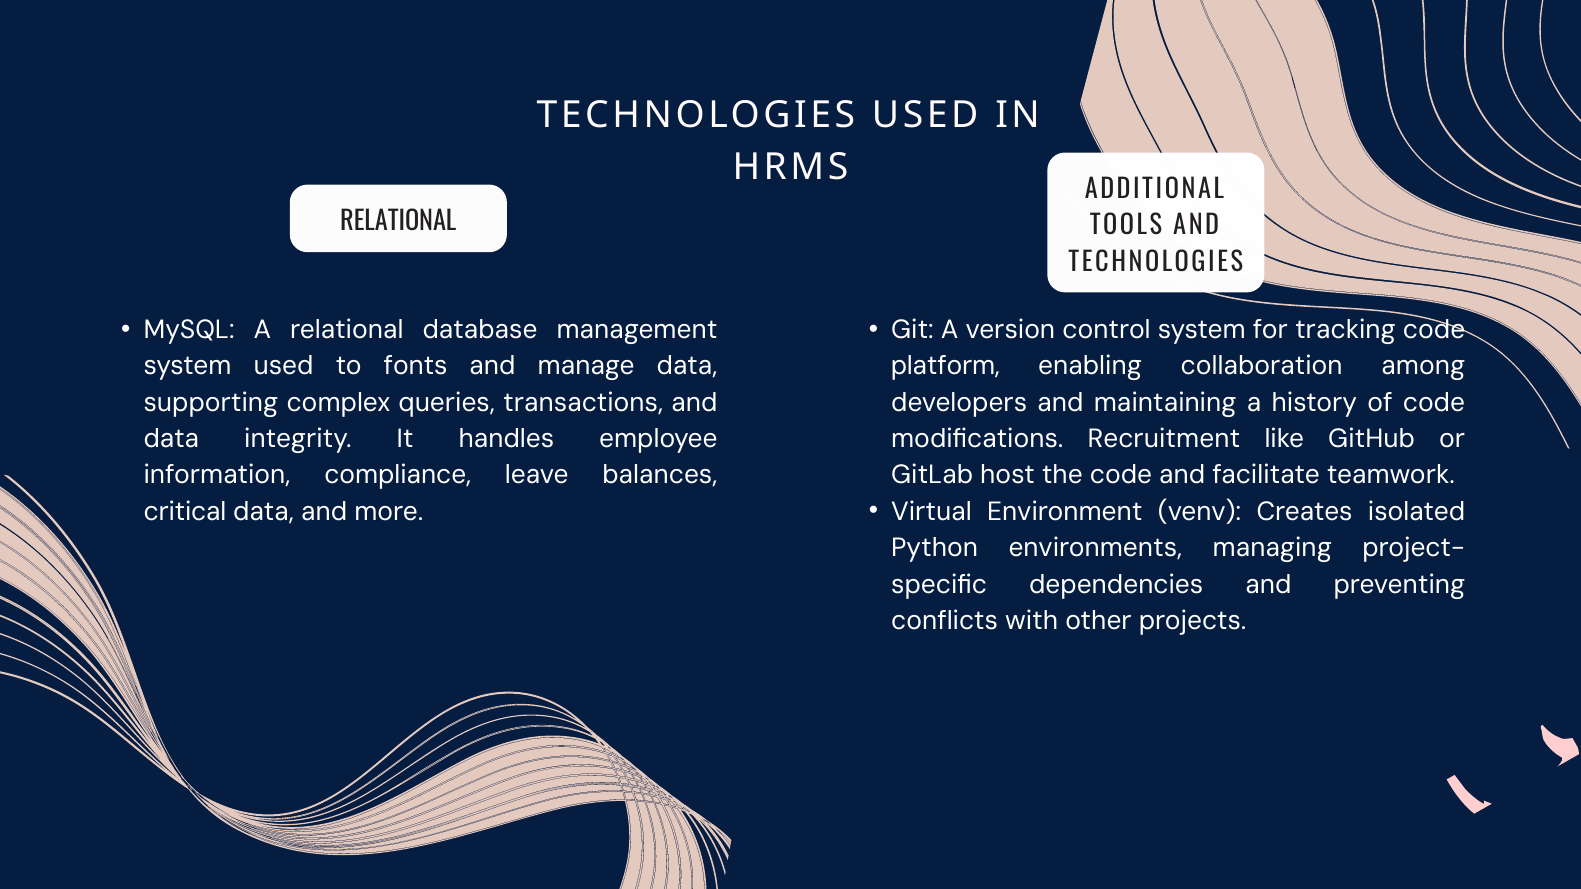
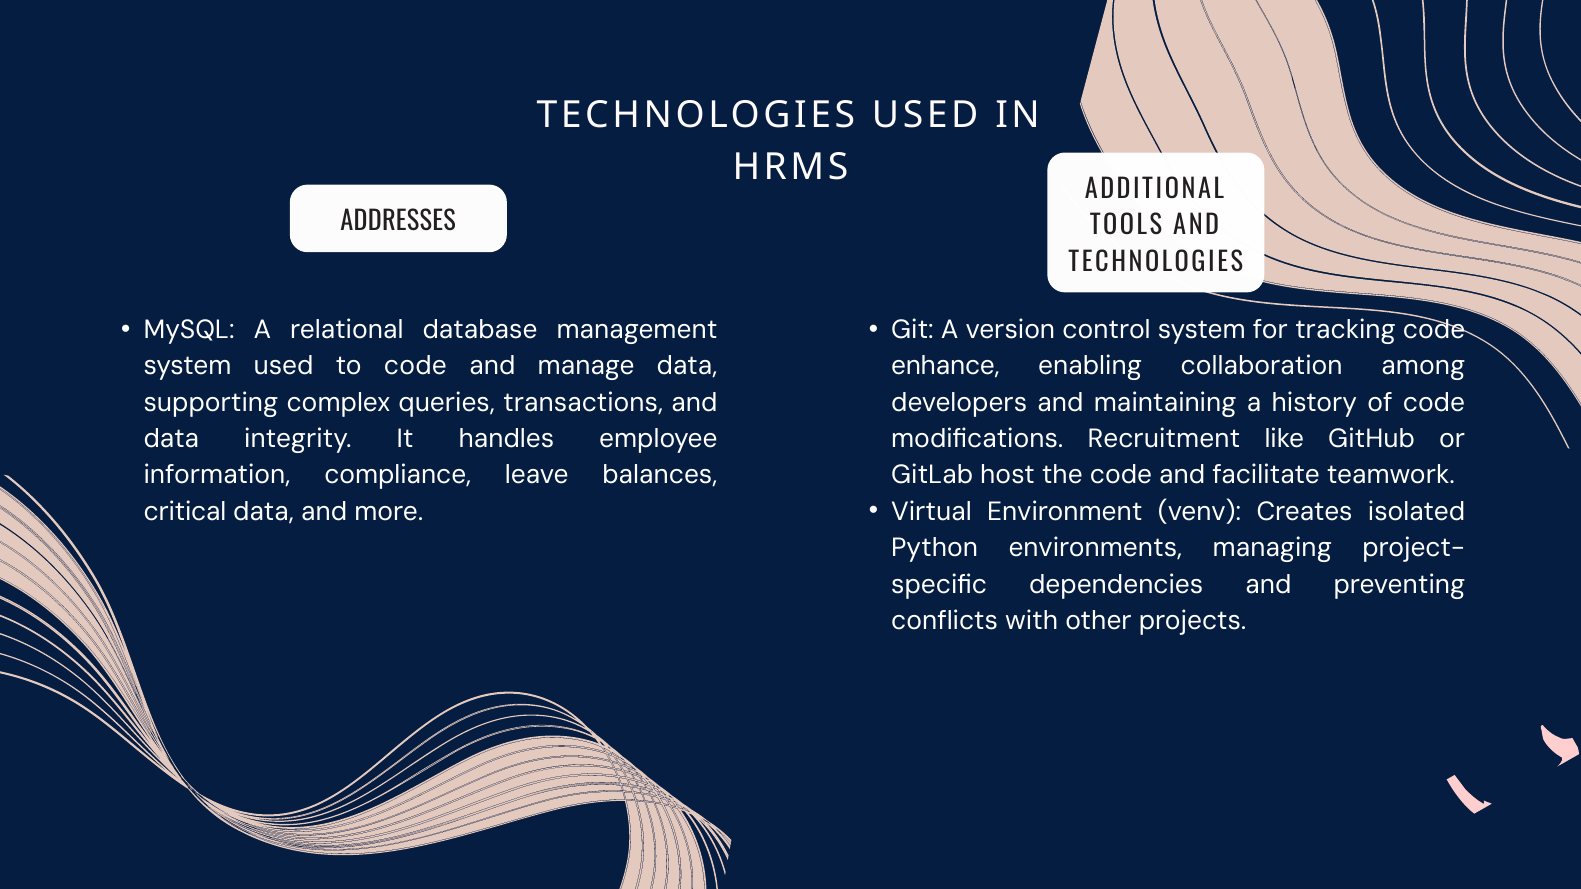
RELATIONAL at (398, 222): RELATIONAL -> ADDRESSES
to fonts: fonts -> code
platform: platform -> enhance
